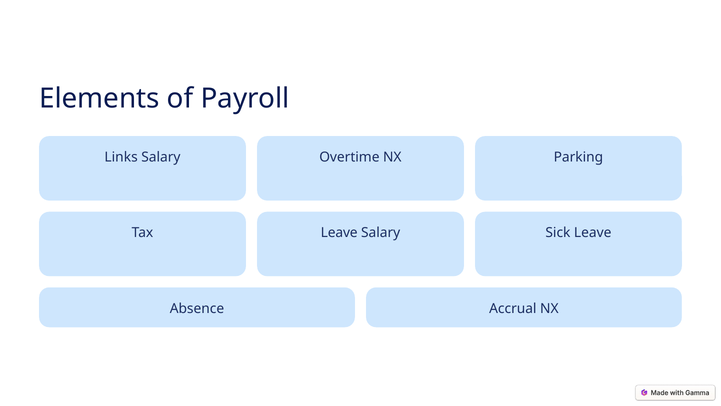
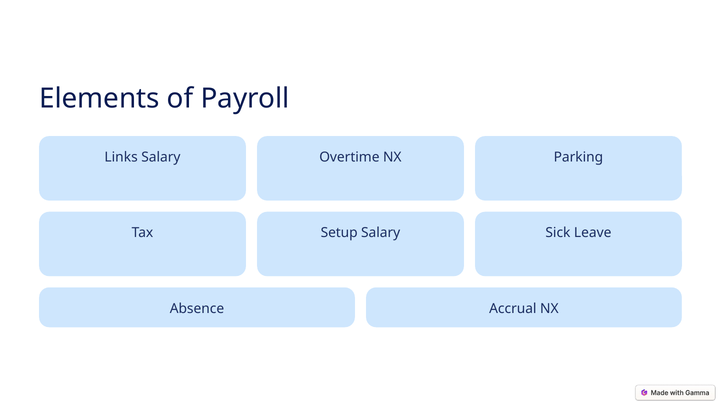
Tax Leave: Leave -> Setup
